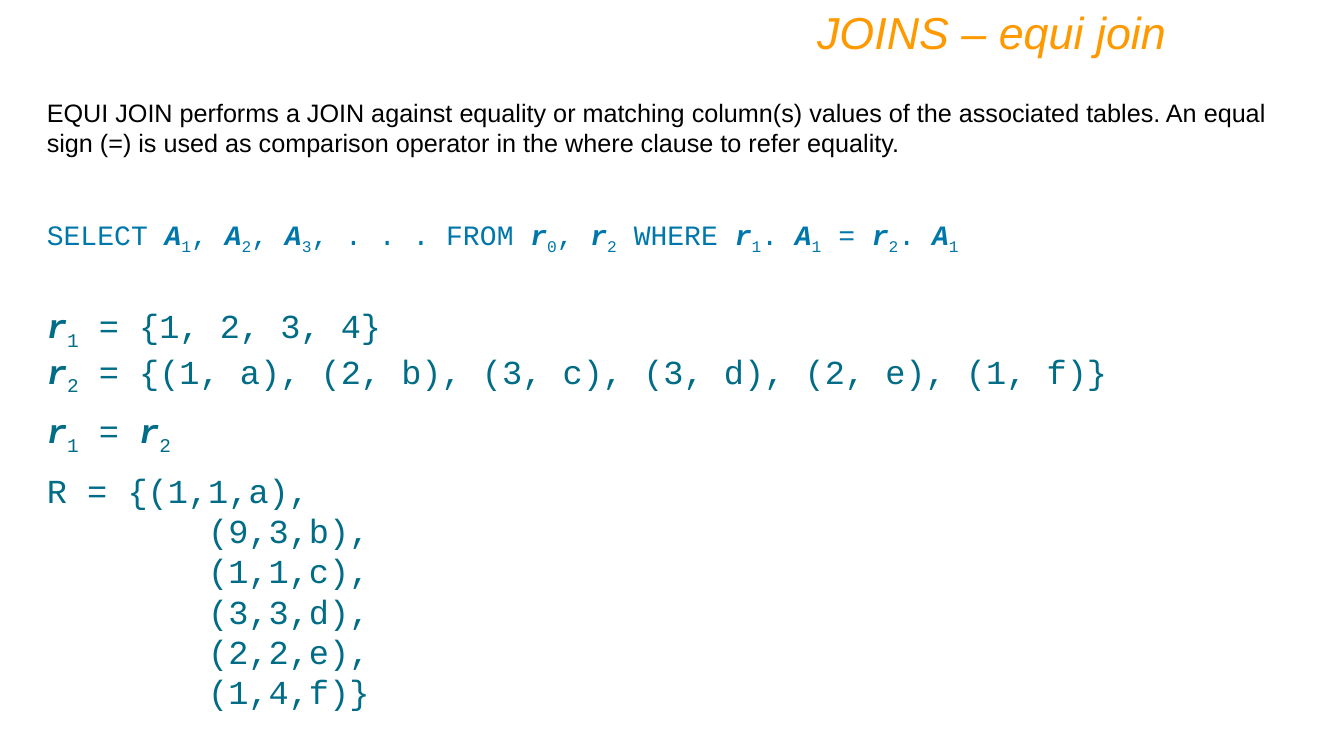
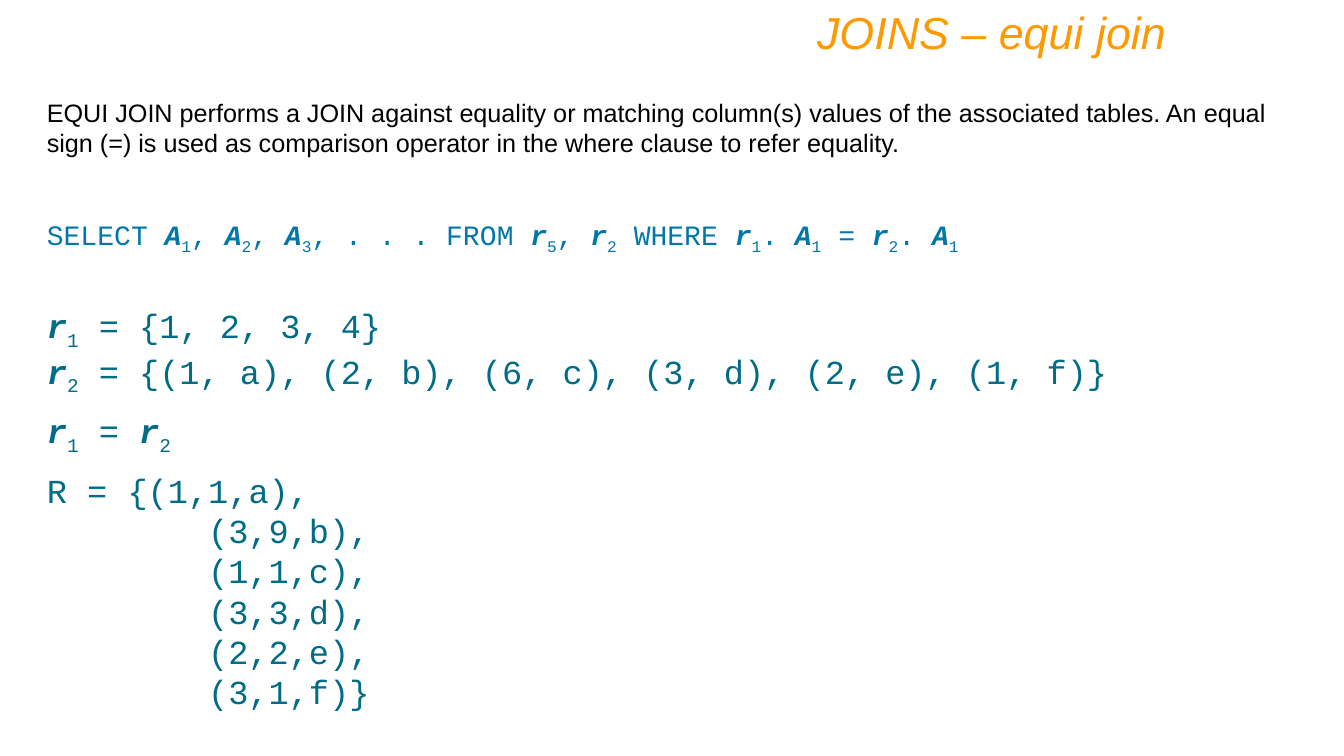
0: 0 -> 5
b 3: 3 -> 6
9,3,b: 9,3,b -> 3,9,b
1,4,f: 1,4,f -> 3,1,f
